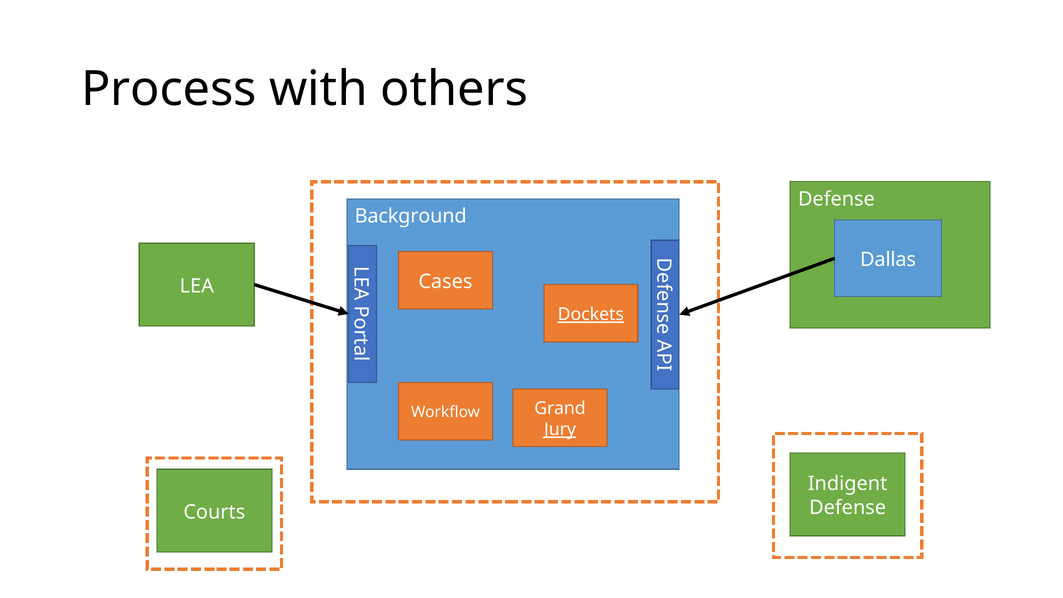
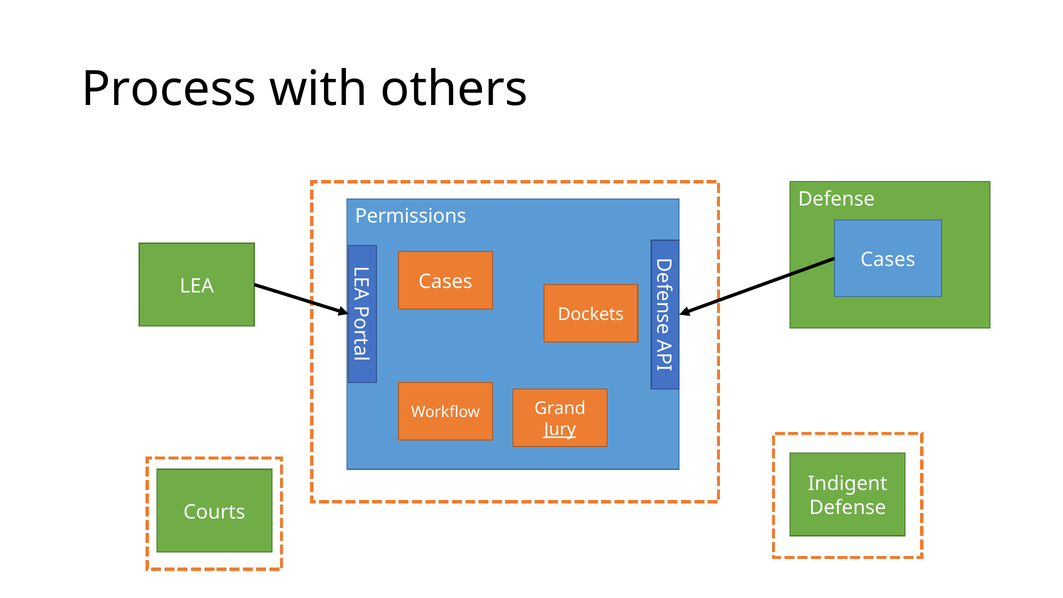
Background: Background -> Permissions
Dallas at (888, 260): Dallas -> Cases
Dockets underline: present -> none
